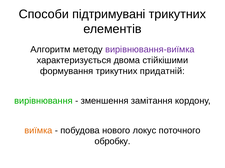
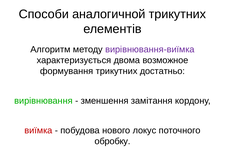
підтримувані: підтримувані -> аналогичной
стійкішими: стійкішими -> возможное
придатній: придатній -> достатньо
виїмка colour: orange -> red
